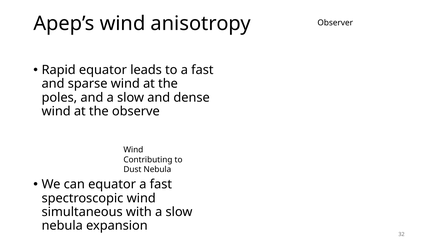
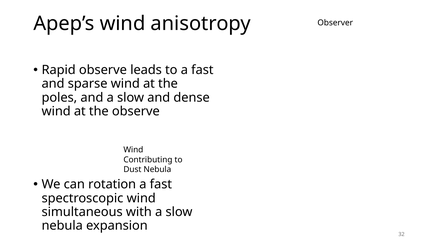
Rapid equator: equator -> observe
can equator: equator -> rotation
